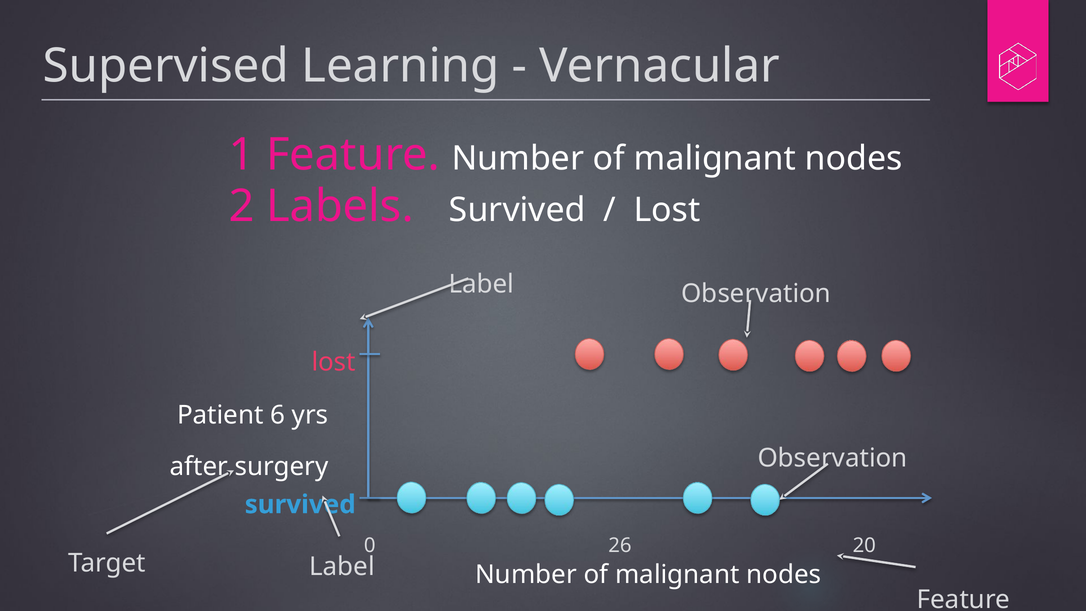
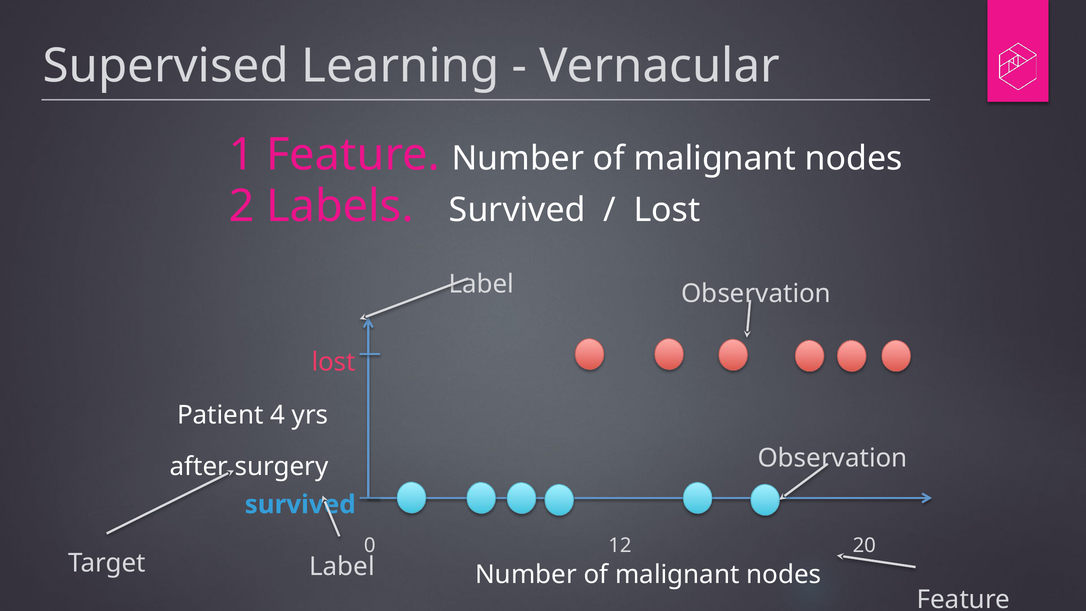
6: 6 -> 4
26: 26 -> 12
